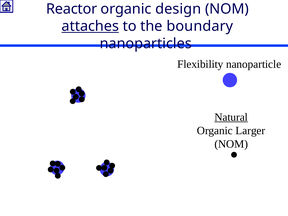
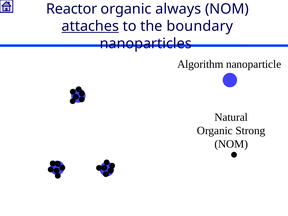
design: design -> always
Flexibility: Flexibility -> Algorithm
Natural underline: present -> none
Larger: Larger -> Strong
